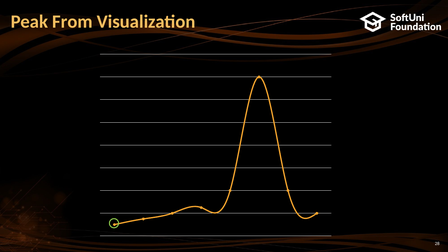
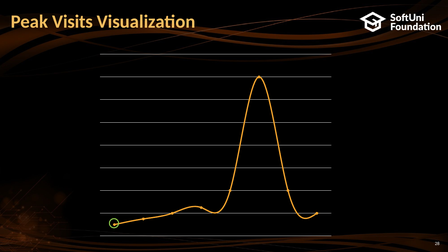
From: From -> Visits
